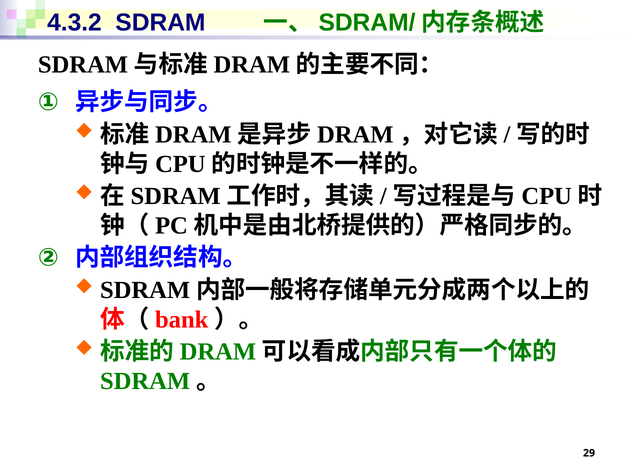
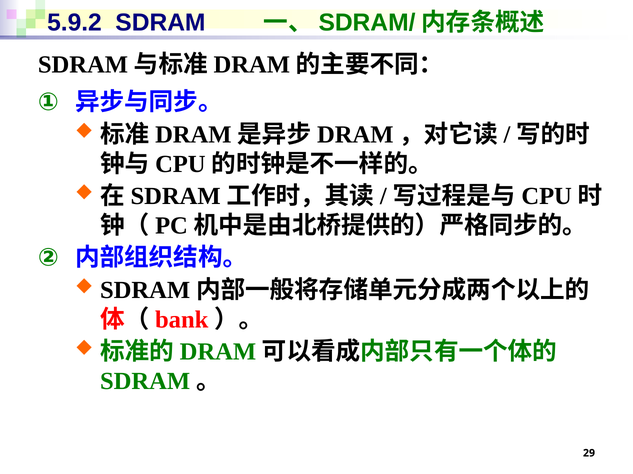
4.3.2: 4.3.2 -> 5.9.2
